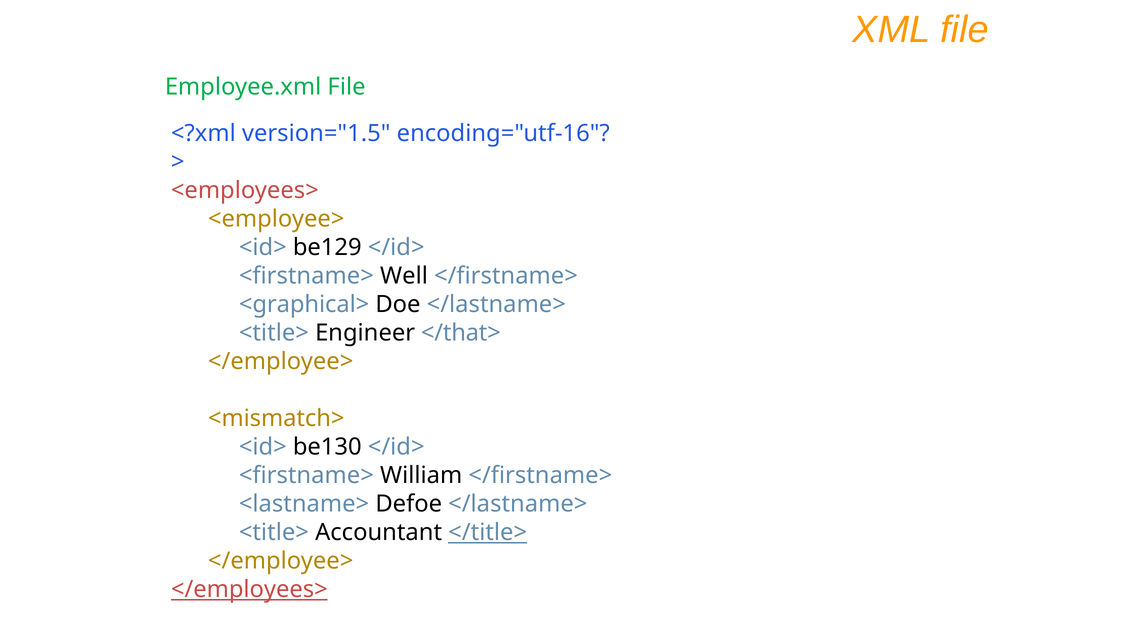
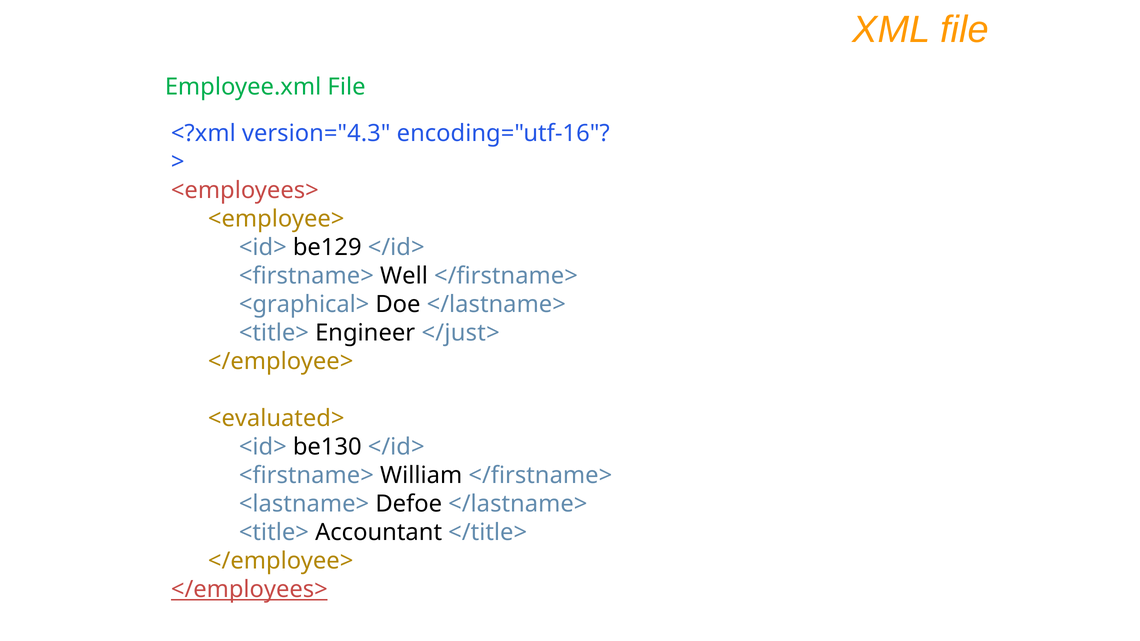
version="1.5: version="1.5 -> version="4.3
</that>: </that> -> </just>
<mismatch>: <mismatch> -> <evaluated>
</title> underline: present -> none
